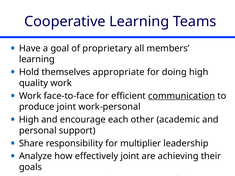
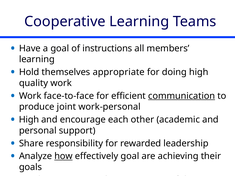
proprietary: proprietary -> instructions
multiplier: multiplier -> rewarded
how underline: none -> present
effectively joint: joint -> goal
